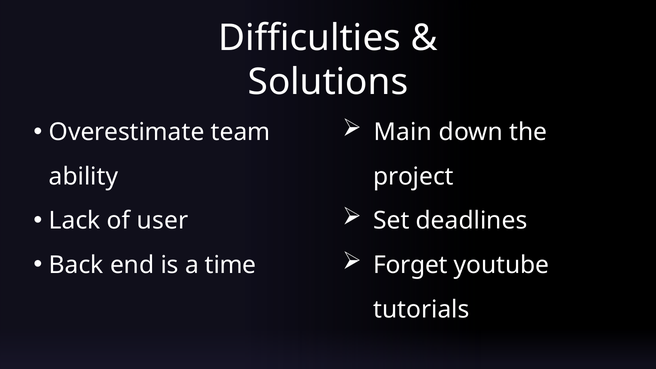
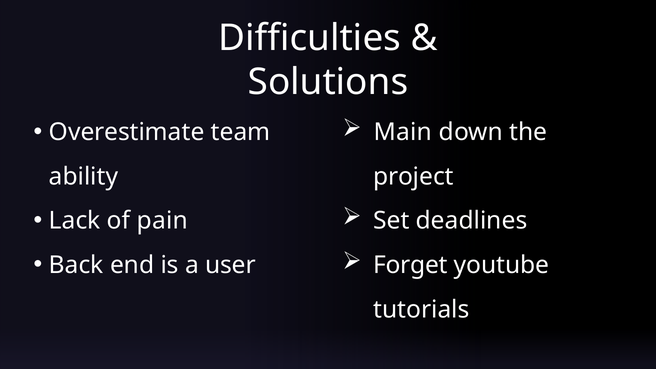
user: user -> pain
time: time -> user
